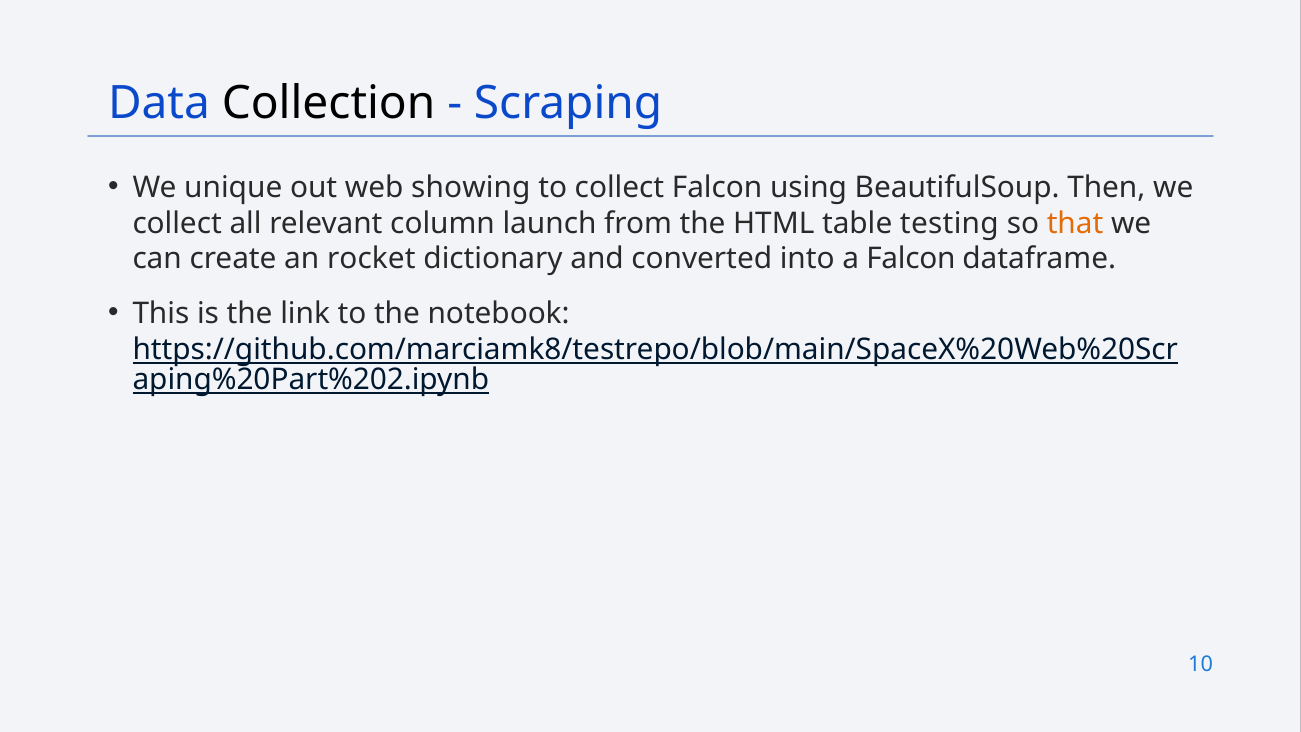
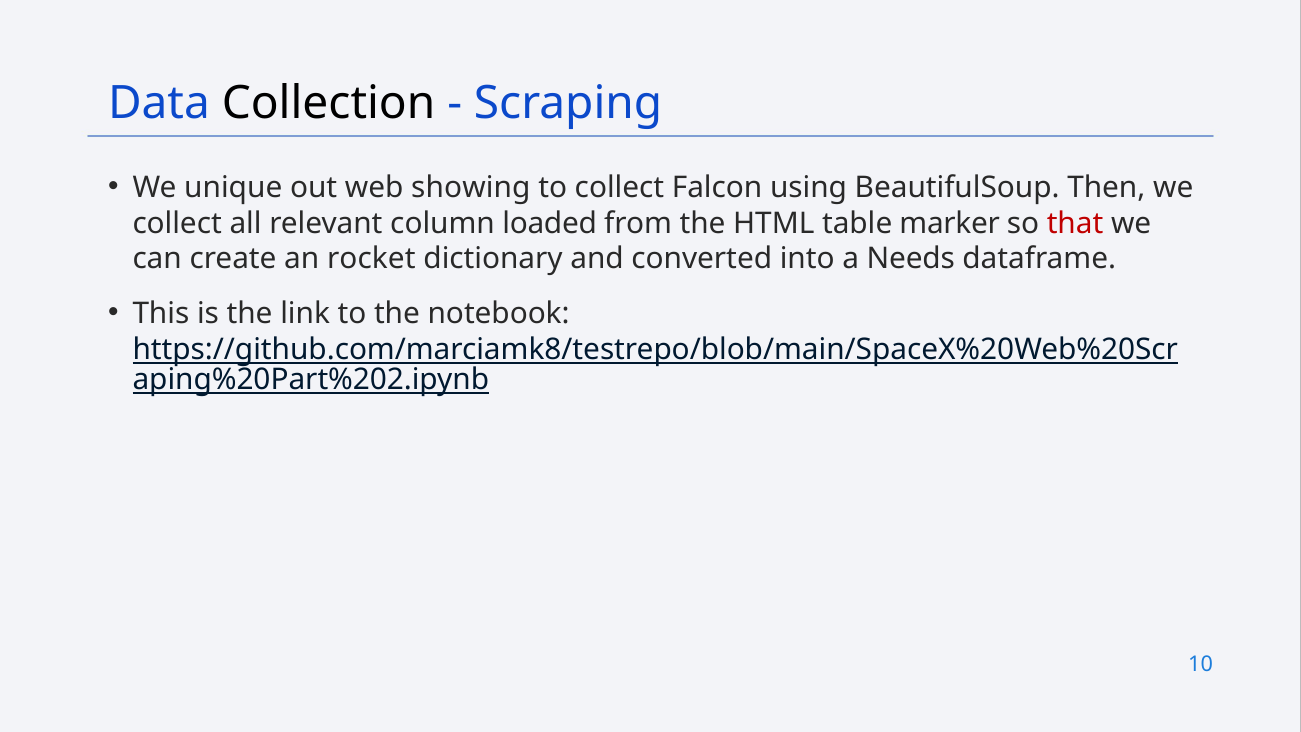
launch: launch -> loaded
testing: testing -> marker
that colour: orange -> red
a Falcon: Falcon -> Needs
